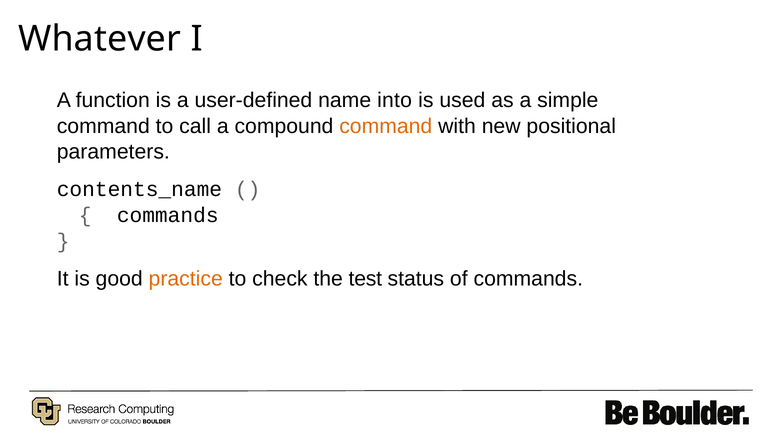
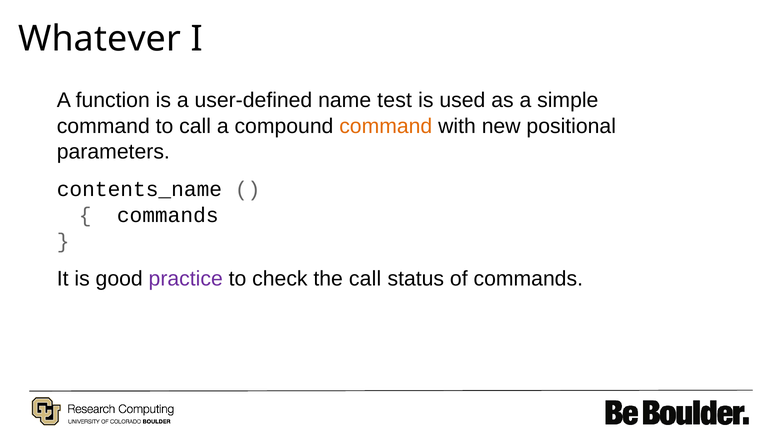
into: into -> test
practice colour: orange -> purple
the test: test -> call
